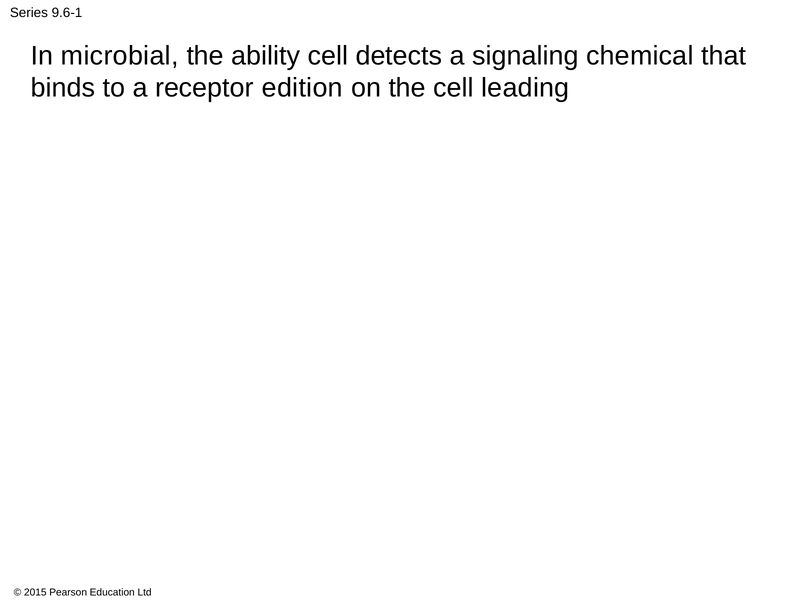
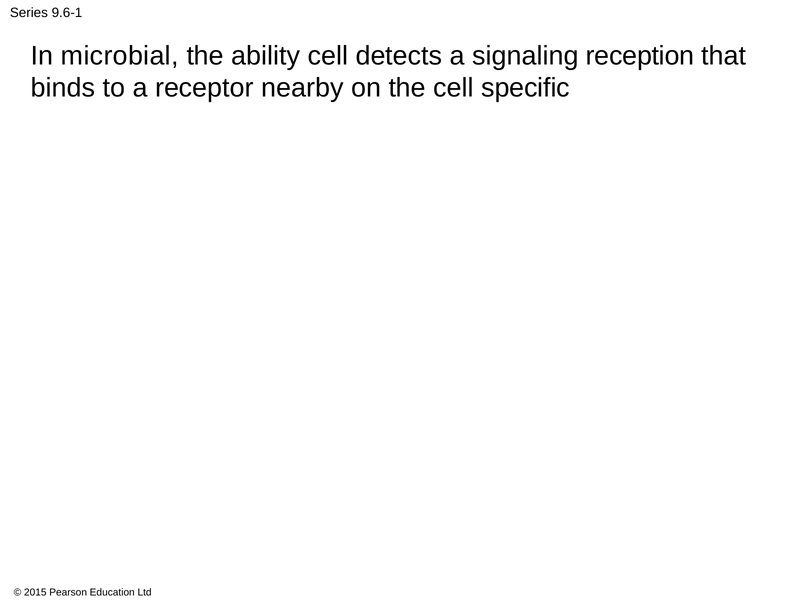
chemical: chemical -> reception
edition: edition -> nearby
leading: leading -> specific
